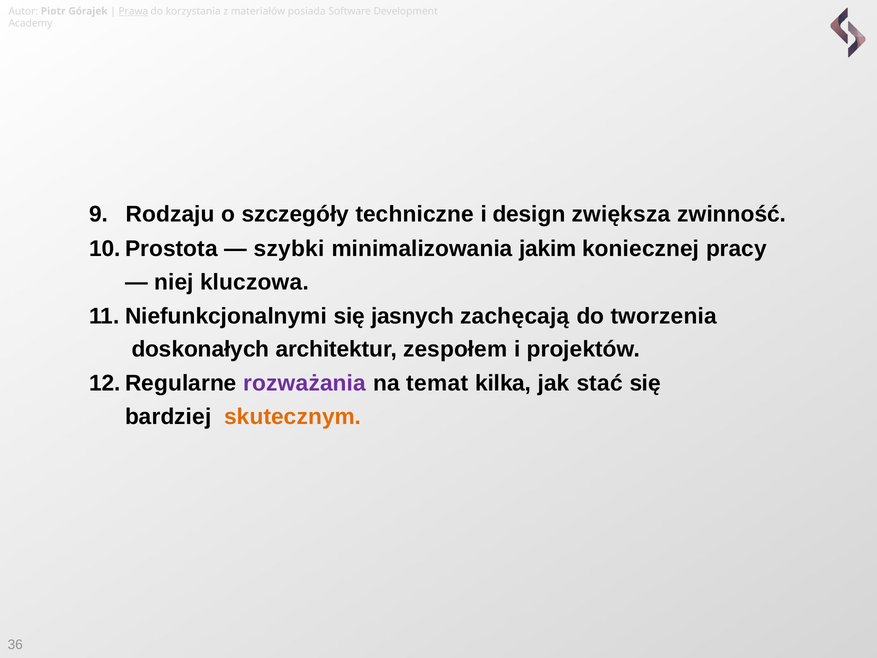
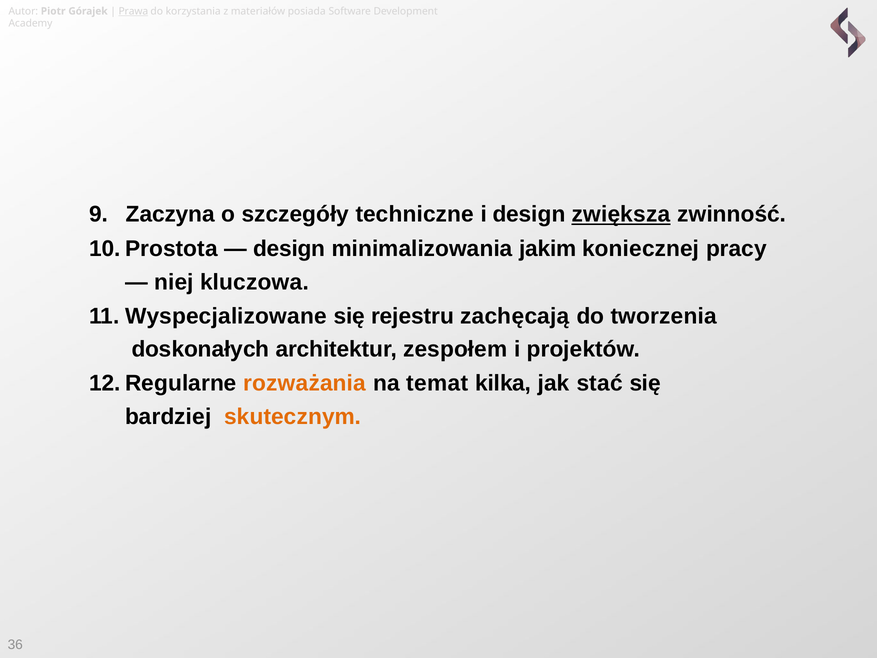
Rodzaju: Rodzaju -> Zaczyna
zwiększa underline: none -> present
szybki at (289, 249): szybki -> design
Niefunkcjonalnymi: Niefunkcjonalnymi -> Wyspecjalizowane
jasnych: jasnych -> rejestru
rozważania colour: purple -> orange
